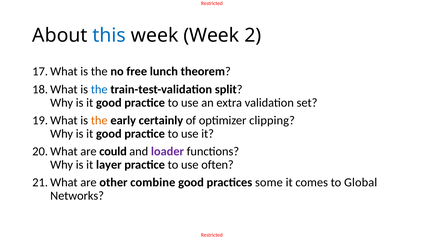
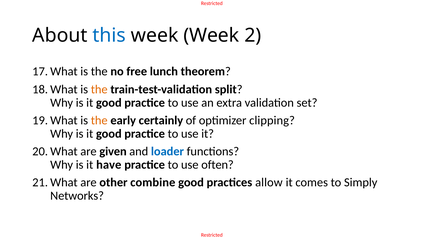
the at (99, 89) colour: blue -> orange
could: could -> given
loader colour: purple -> blue
layer: layer -> have
some: some -> allow
Global: Global -> Simply
